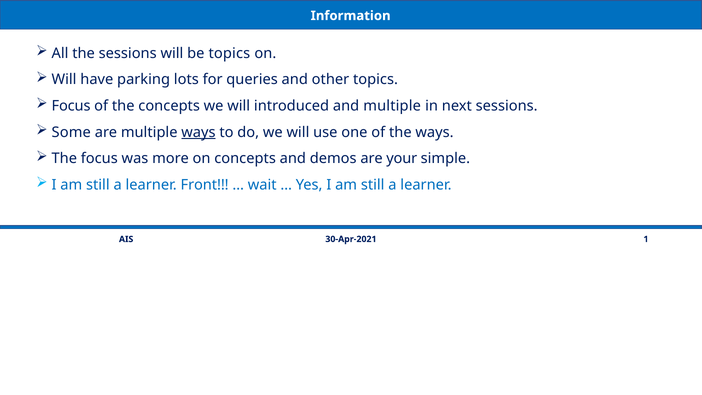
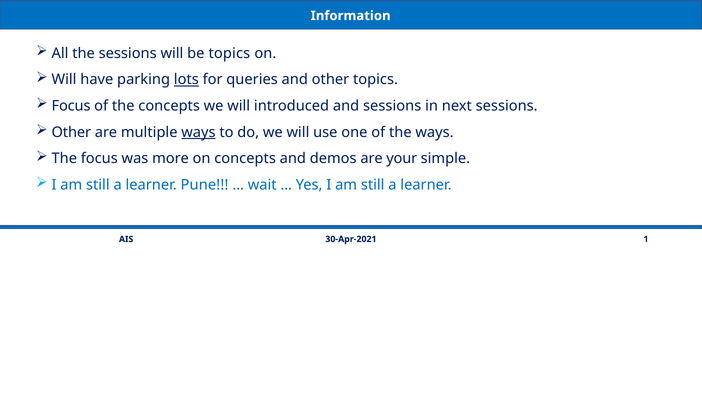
lots underline: none -> present
and multiple: multiple -> sessions
Some at (71, 132): Some -> Other
Front: Front -> Pune
